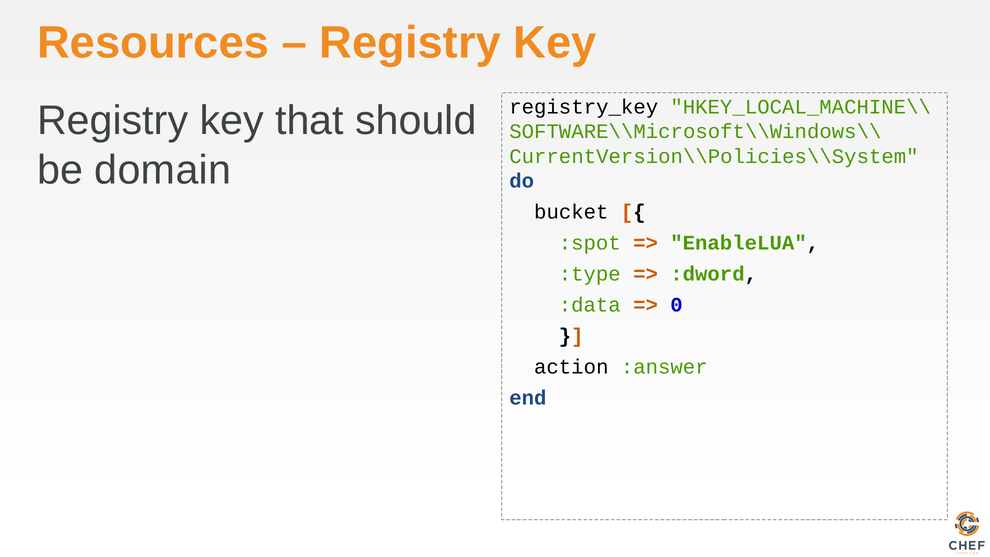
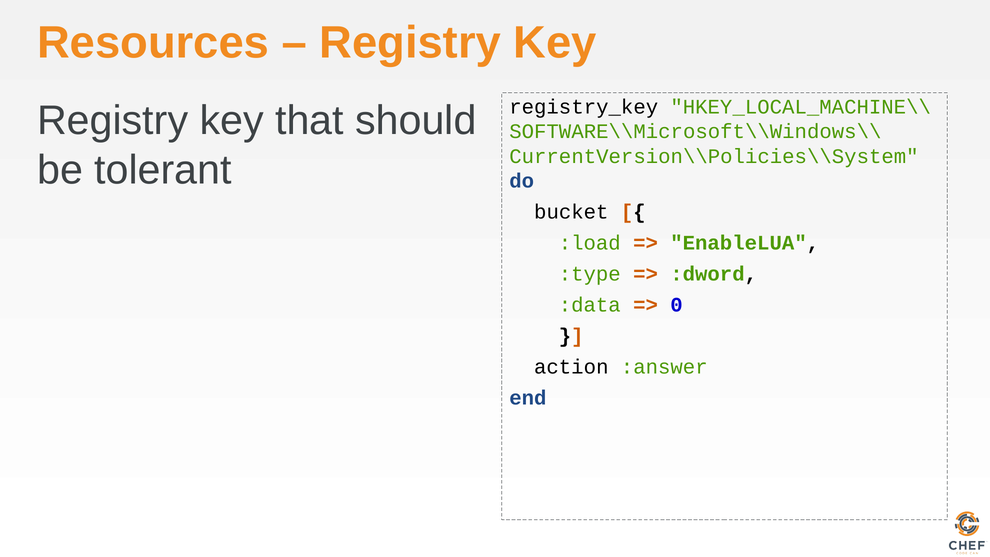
domain: domain -> tolerant
:spot: :spot -> :load
